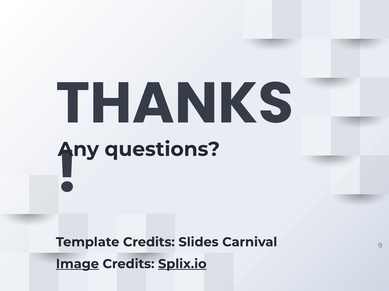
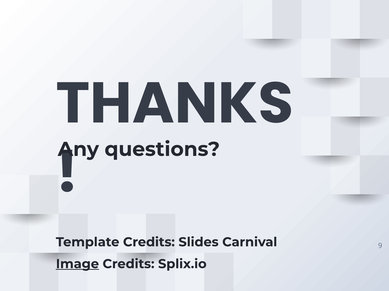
Splix.io underline: present -> none
